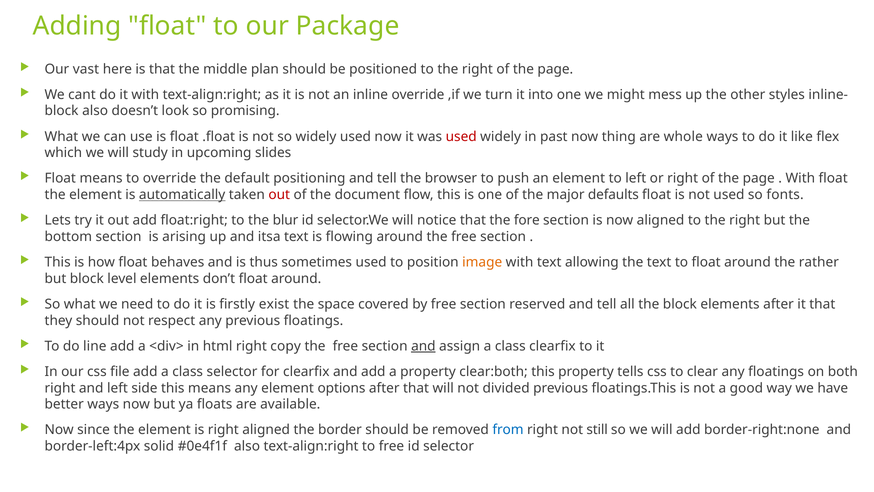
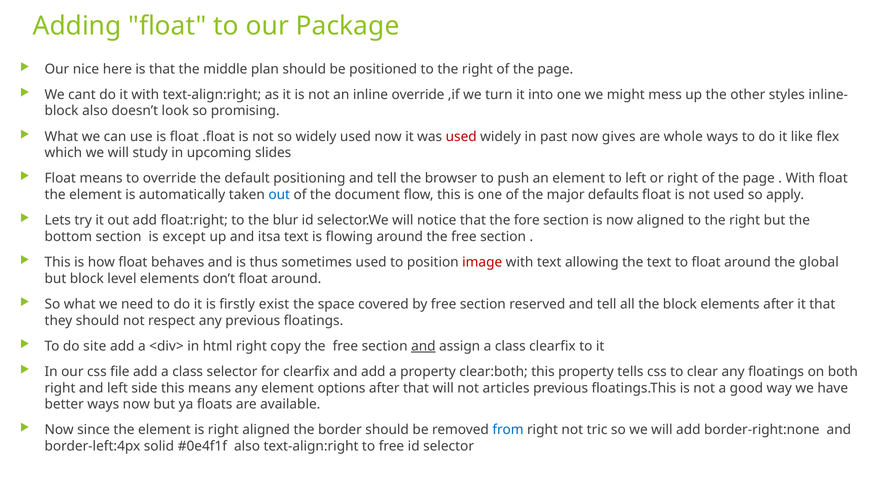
vast: vast -> nice
thing: thing -> gives
automatically underline: present -> none
out at (279, 195) colour: red -> blue
fonts: fonts -> apply
arising: arising -> except
image colour: orange -> red
rather: rather -> global
line: line -> site
divided: divided -> articles
still: still -> tric
